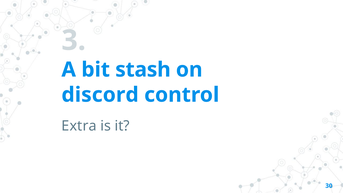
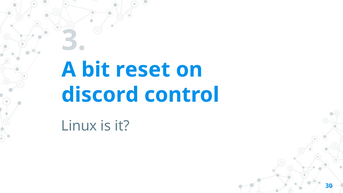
stash: stash -> reset
Extra: Extra -> Linux
